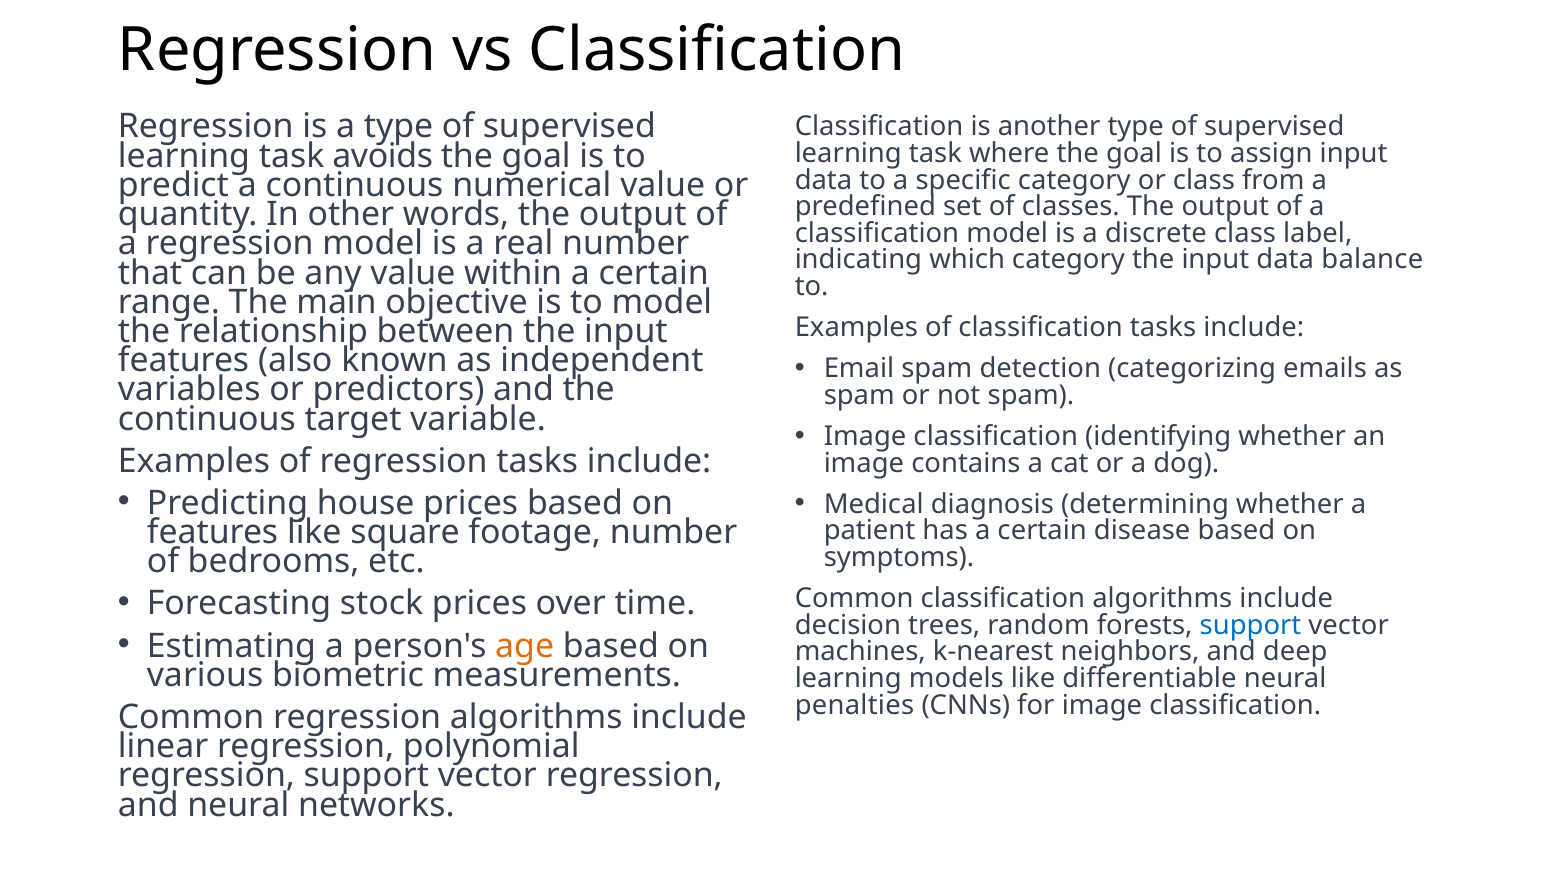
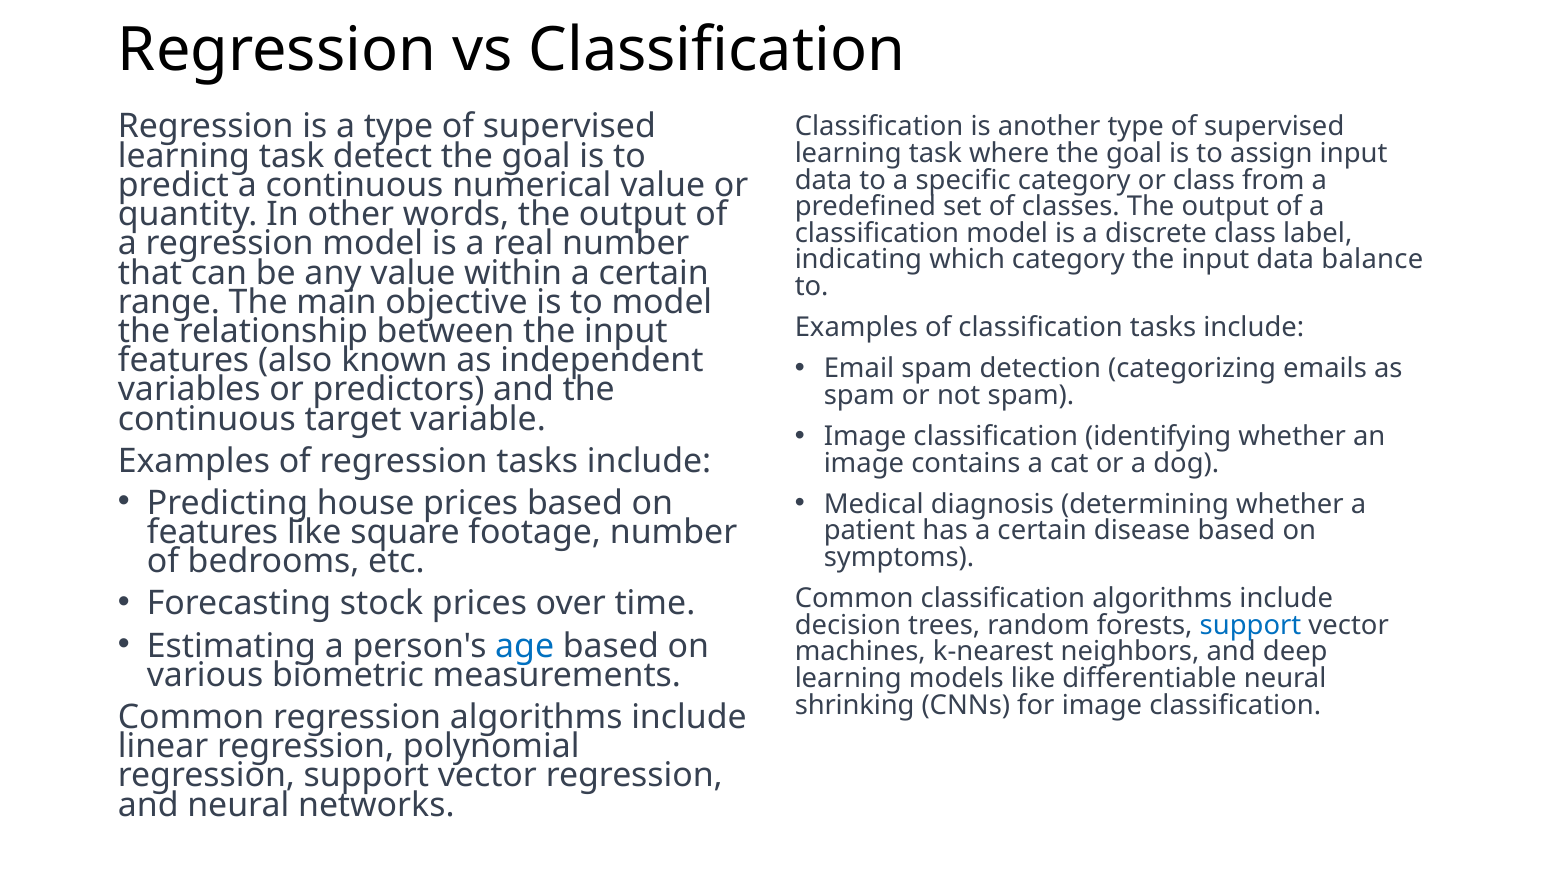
avoids: avoids -> detect
age colour: orange -> blue
penalties: penalties -> shrinking
